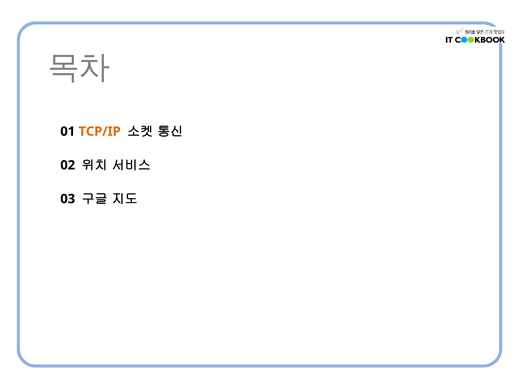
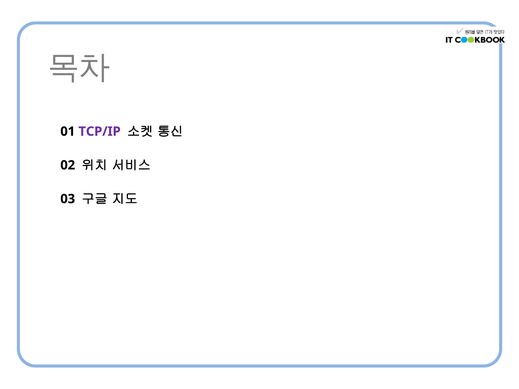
TCP/IP colour: orange -> purple
